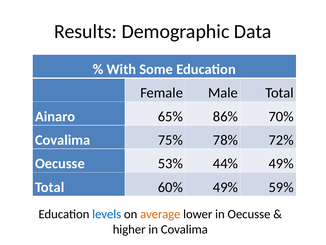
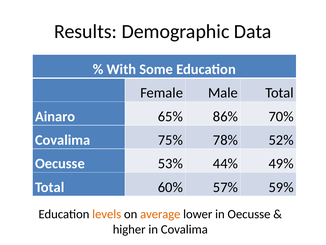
72%: 72% -> 52%
60% 49%: 49% -> 57%
levels colour: blue -> orange
